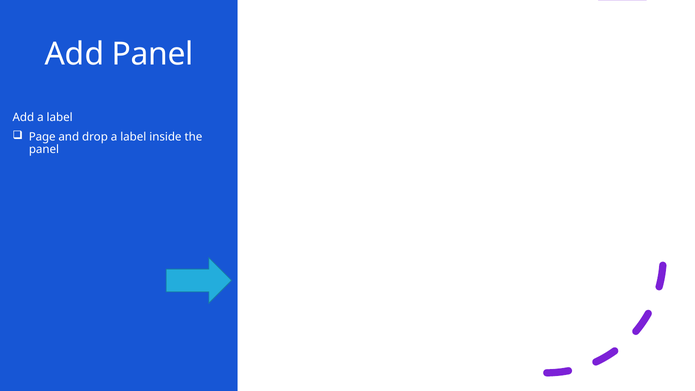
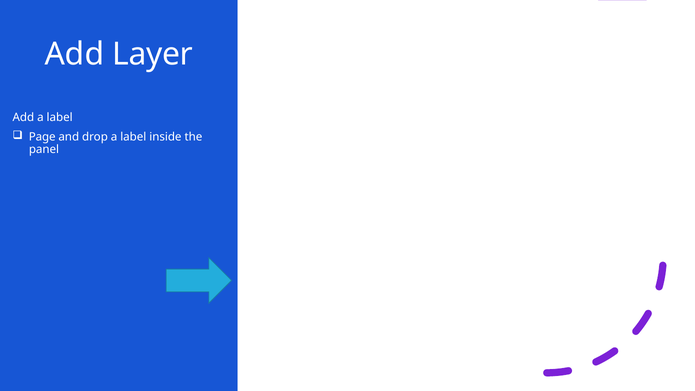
Add Panel: Panel -> Layer
